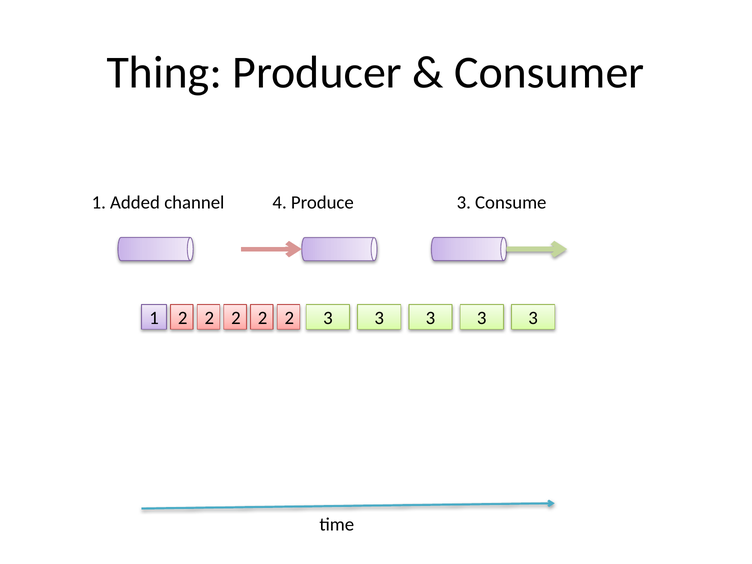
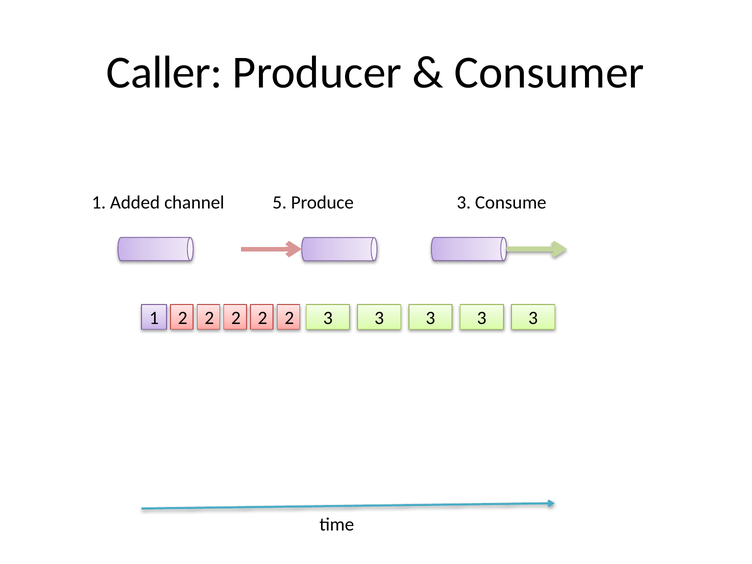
Thing: Thing -> Caller
4: 4 -> 5
